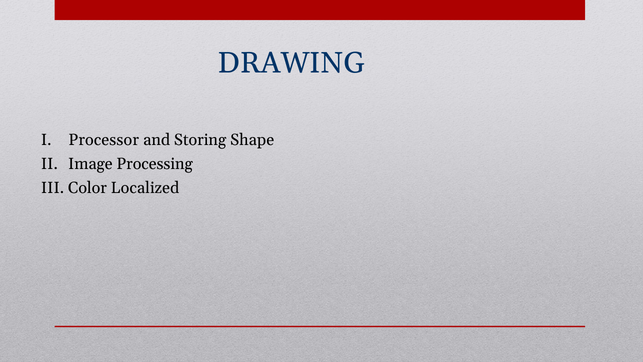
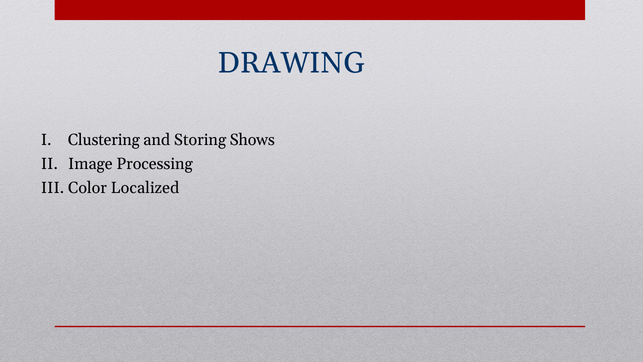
Processor: Processor -> Clustering
Shape: Shape -> Shows
